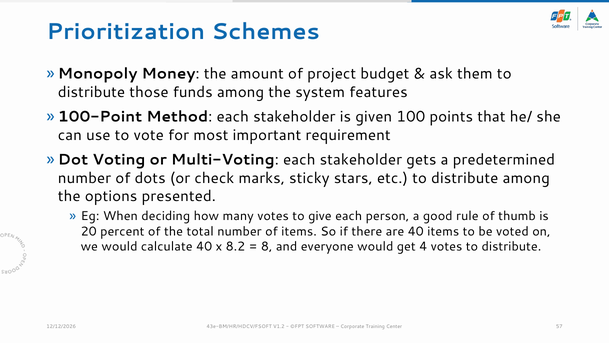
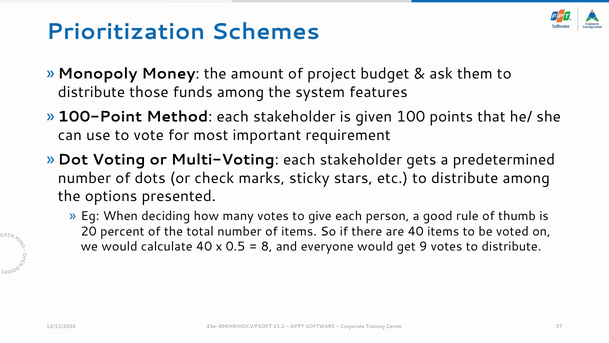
8.2: 8.2 -> 0.5
4: 4 -> 9
